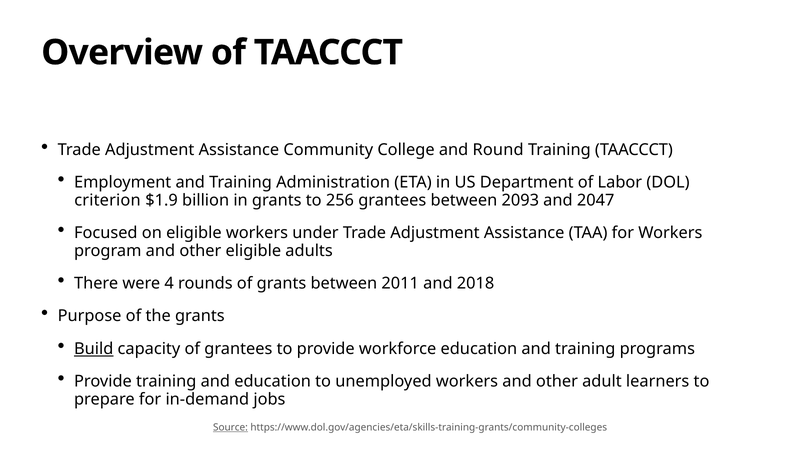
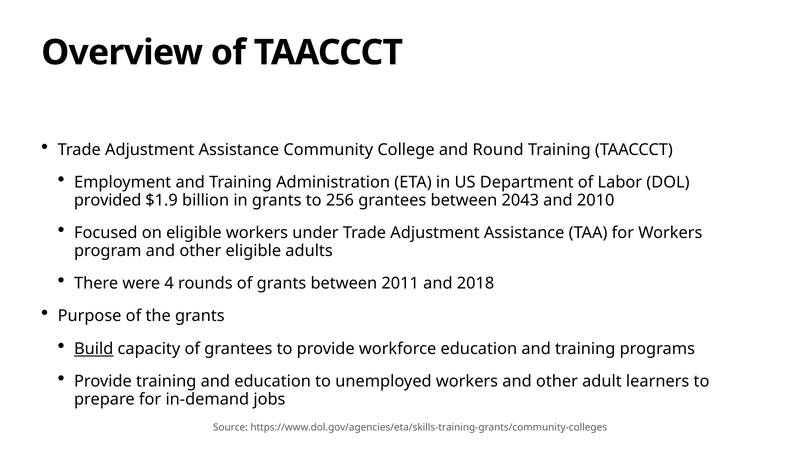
criterion: criterion -> provided
2093: 2093 -> 2043
2047: 2047 -> 2010
Source underline: present -> none
